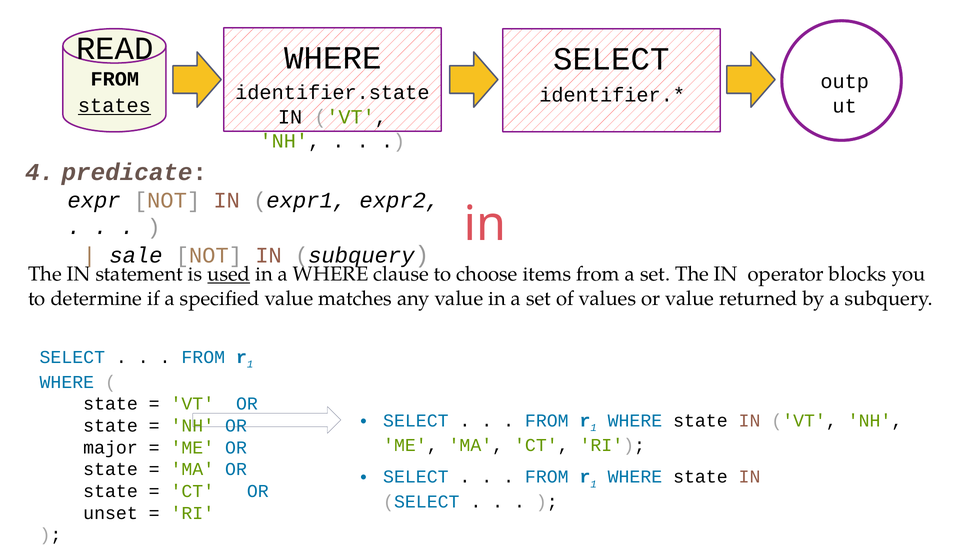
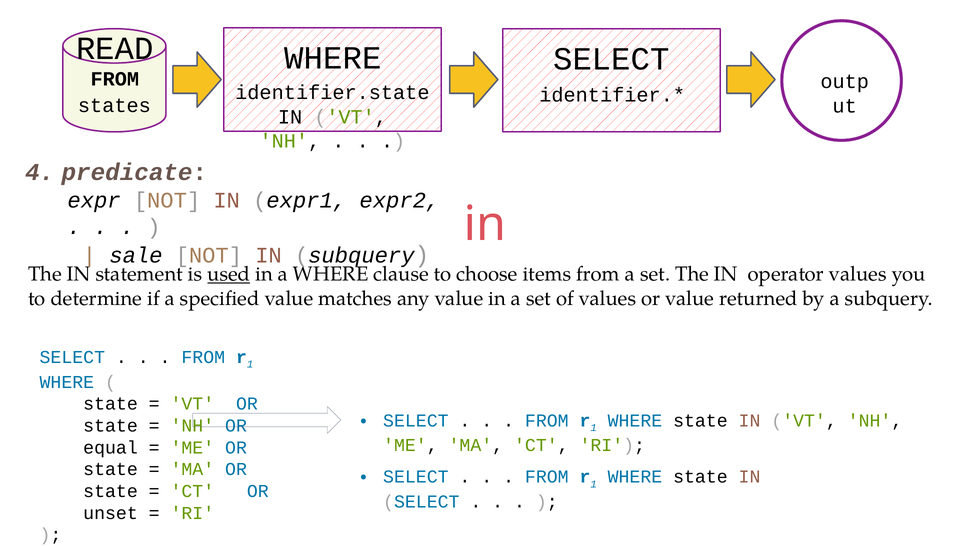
states underline: present -> none
operator blocks: blocks -> values
major: major -> equal
